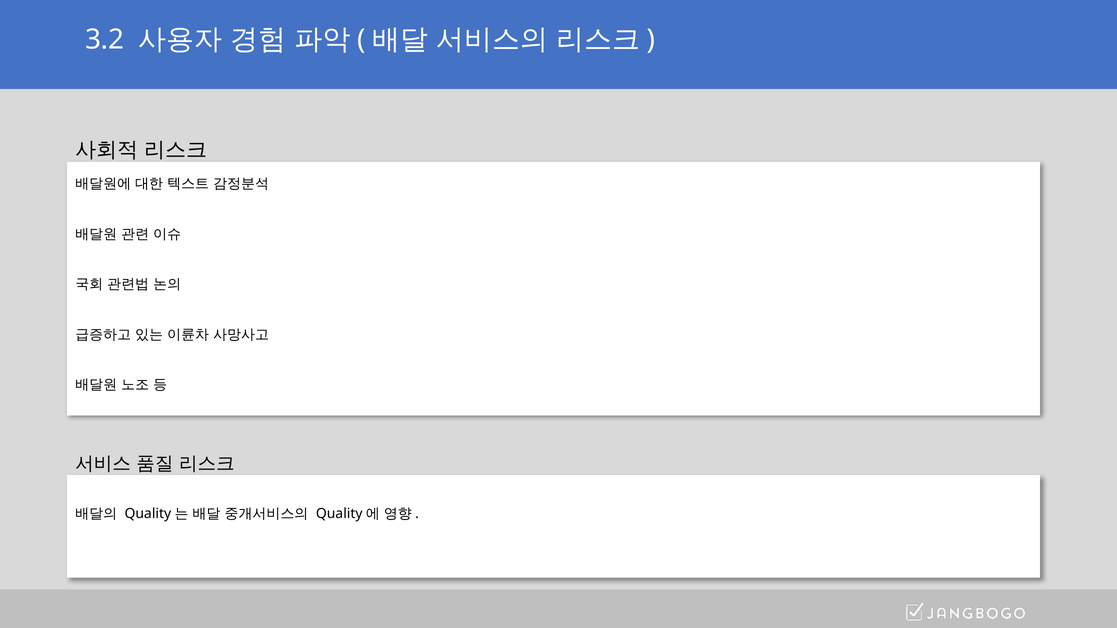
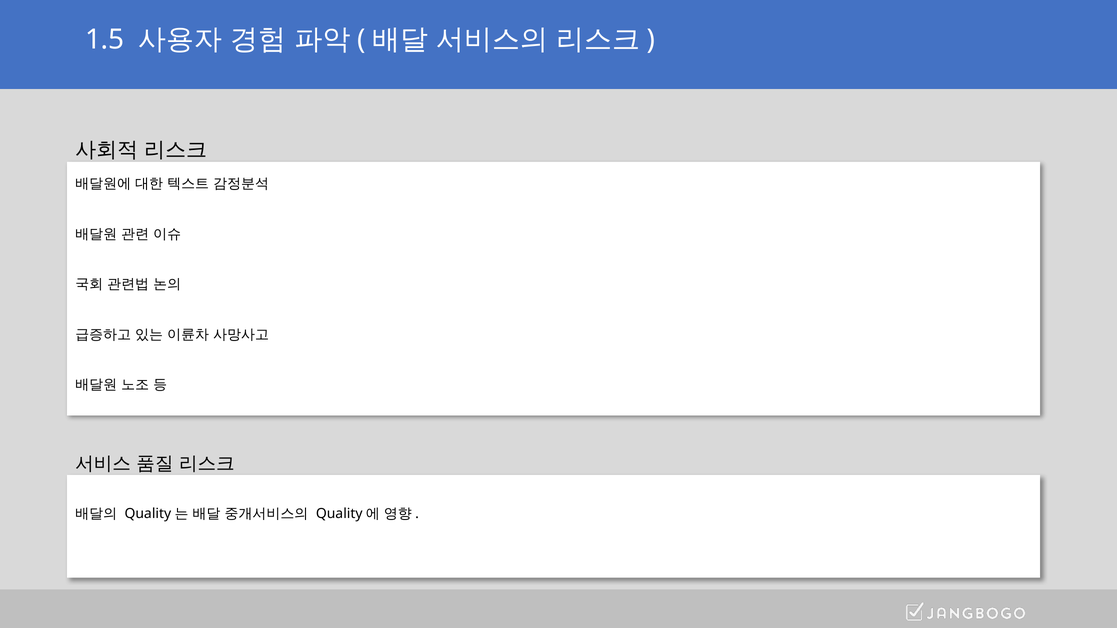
3.2: 3.2 -> 1.5
